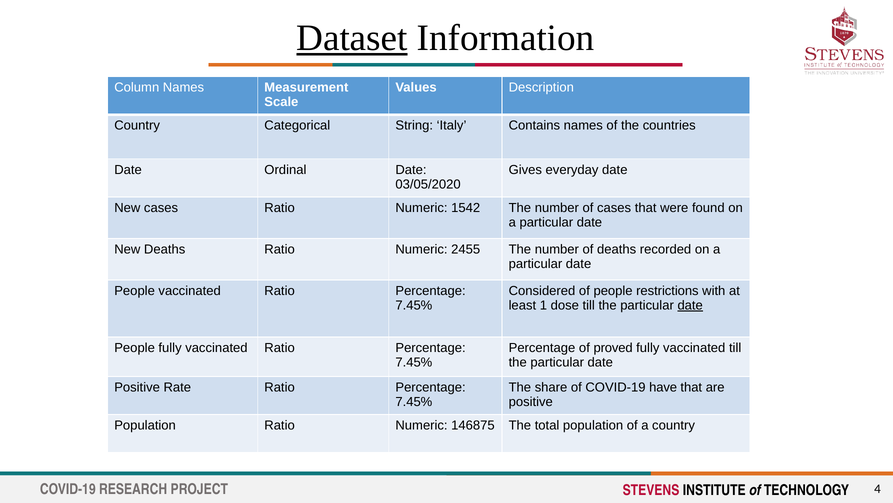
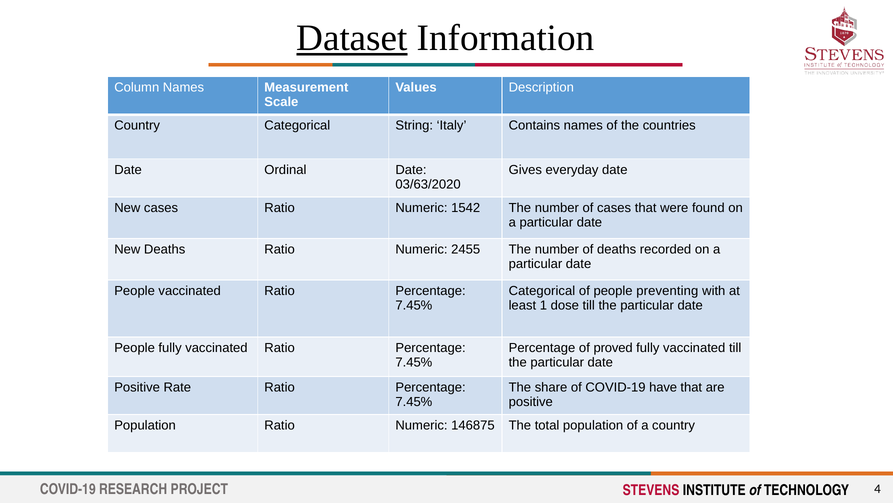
03/05/2020: 03/05/2020 -> 03/63/2020
Considered at (542, 290): Considered -> Categorical
restrictions: restrictions -> preventing
date at (690, 305) underline: present -> none
